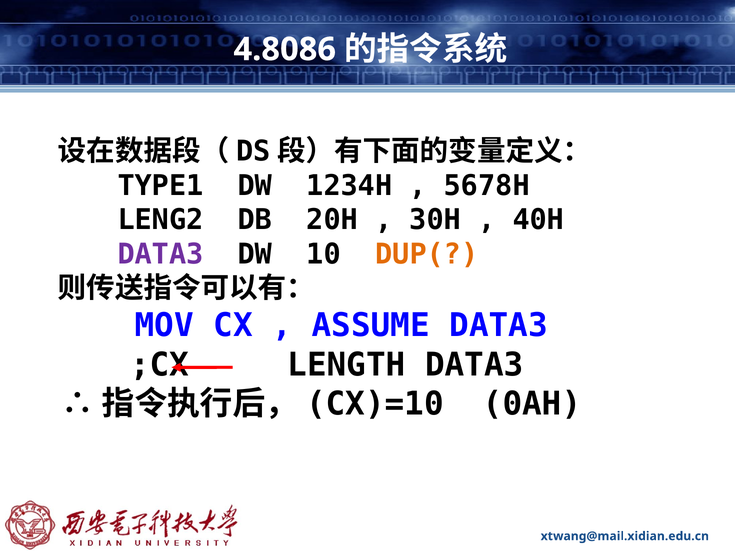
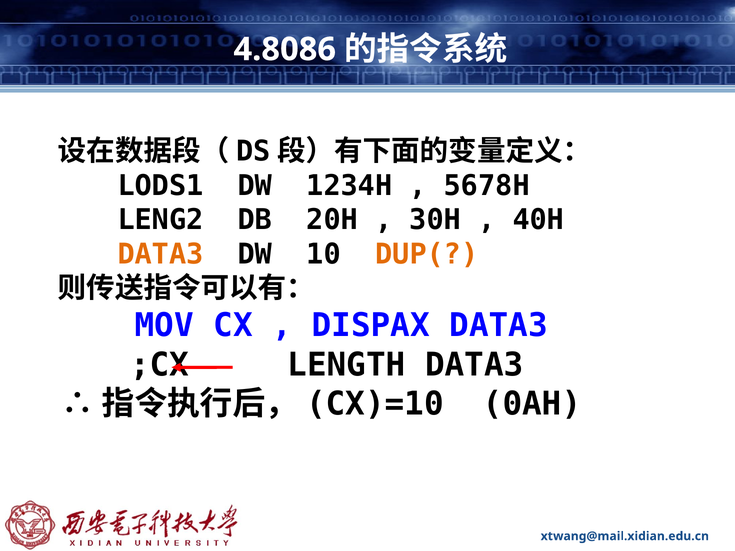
TYPE1: TYPE1 -> LODS1
DATA3 at (161, 254) colour: purple -> orange
ASSUME: ASSUME -> DISPAX
